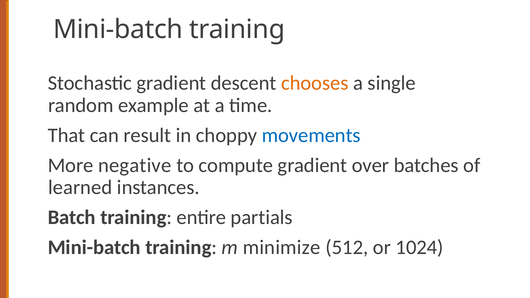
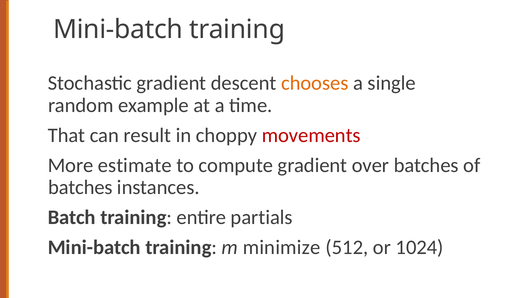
movements colour: blue -> red
negative: negative -> estimate
learned at (80, 188): learned -> batches
